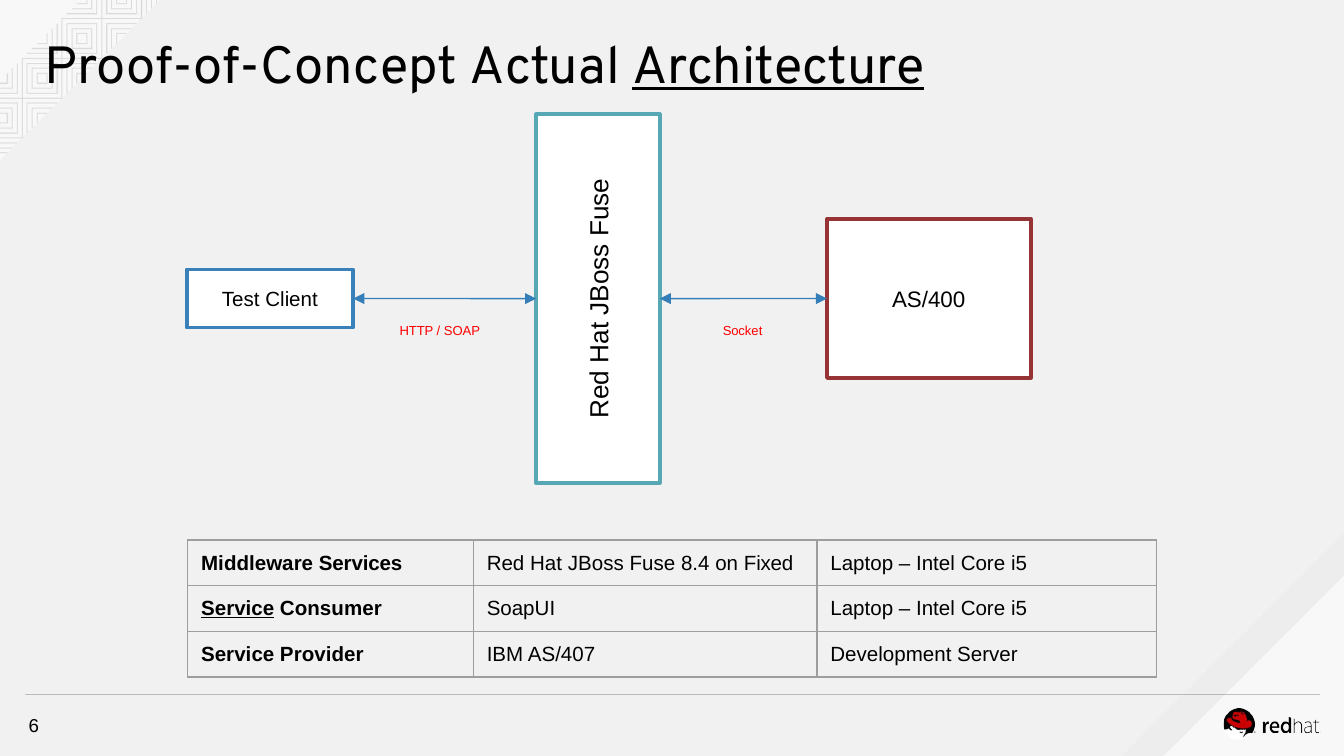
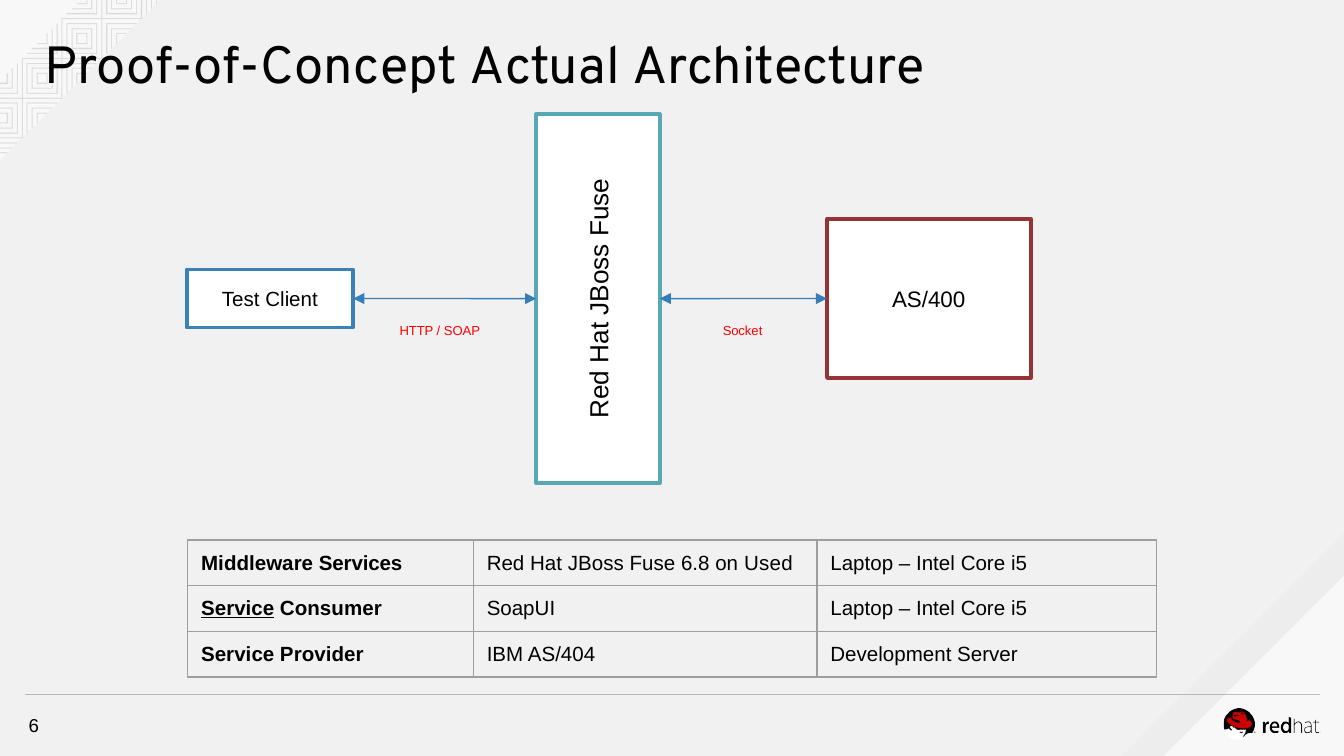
Architecture underline: present -> none
8.4: 8.4 -> 6.8
Fixed: Fixed -> Used
AS/407: AS/407 -> AS/404
